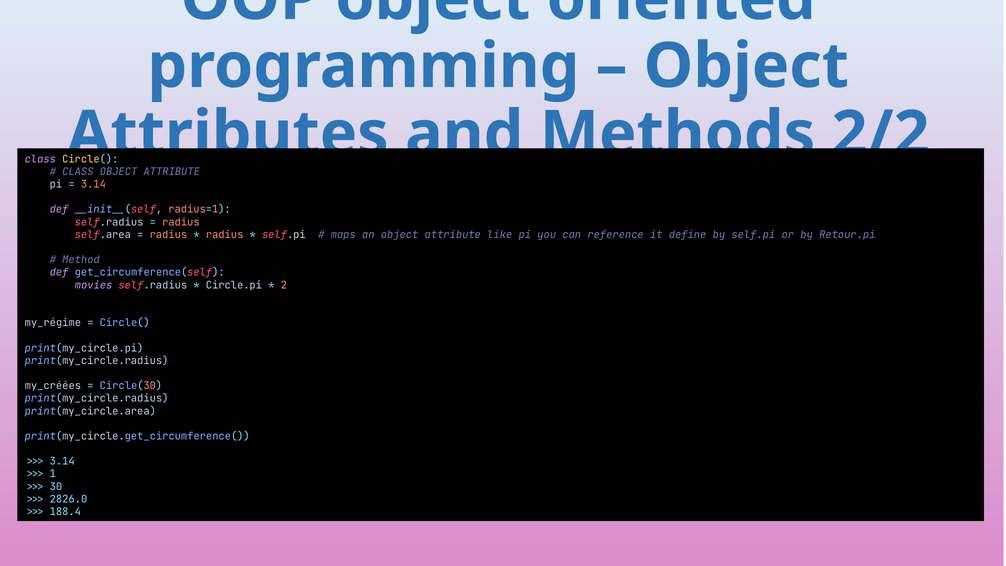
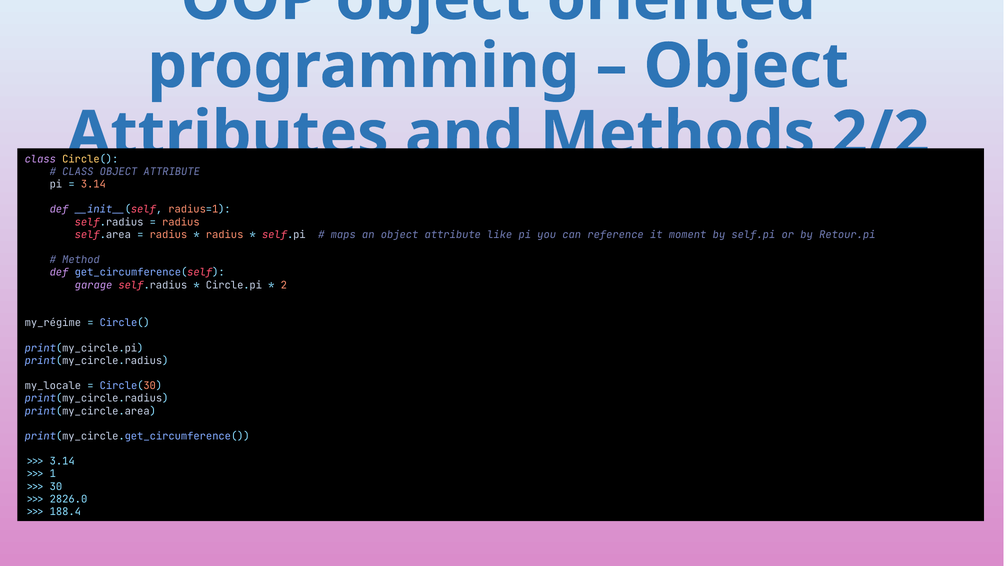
define: define -> moment
movies: movies -> garage
my_créées: my_créées -> my_locale
